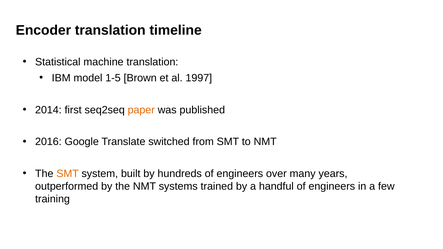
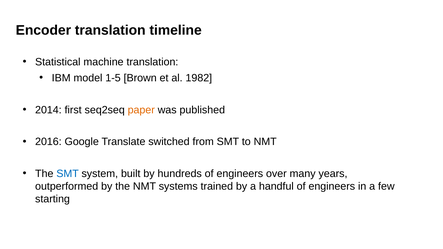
1997: 1997 -> 1982
SMT at (68, 174) colour: orange -> blue
training: training -> starting
